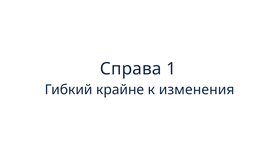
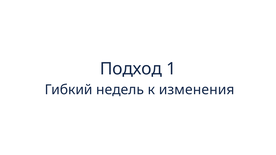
Справа: Справа -> Подход
крайне: крайне -> недель
